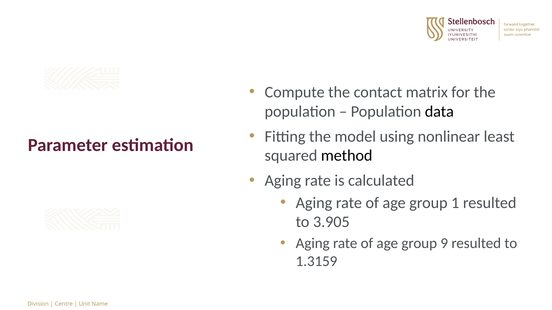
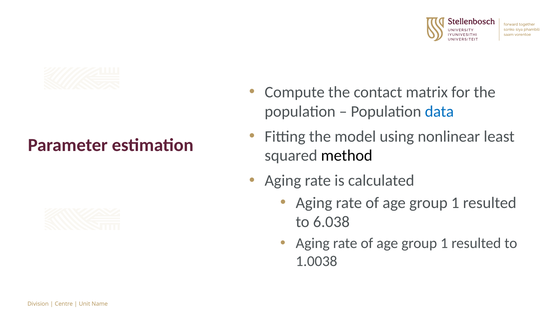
data colour: black -> blue
3.905: 3.905 -> 6.038
9 at (444, 244): 9 -> 1
1.3159: 1.3159 -> 1.0038
